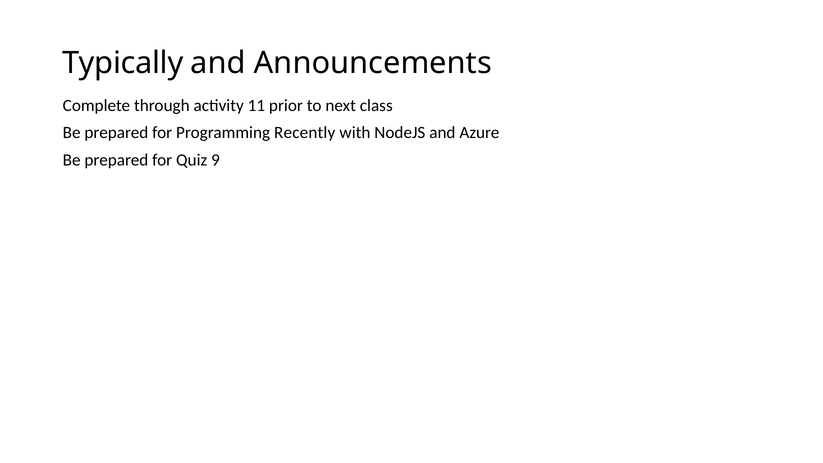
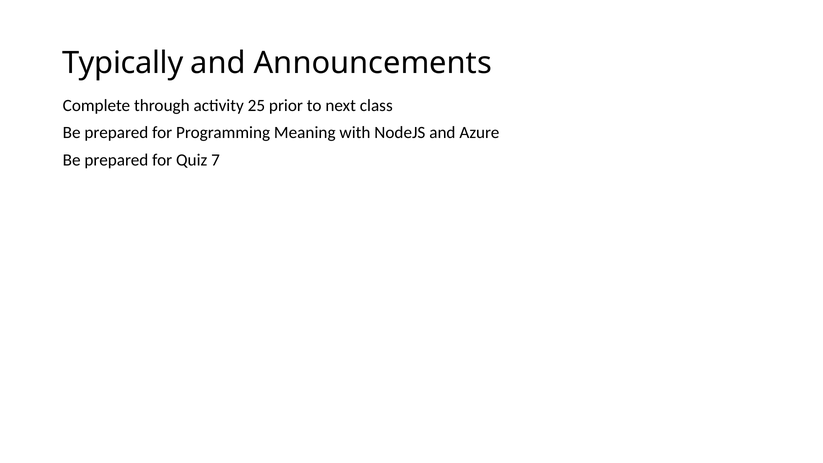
11: 11 -> 25
Recently: Recently -> Meaning
9: 9 -> 7
